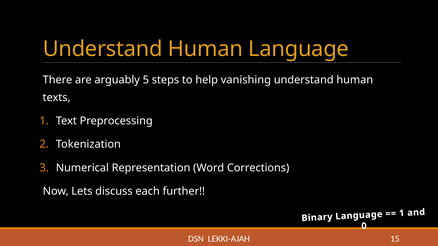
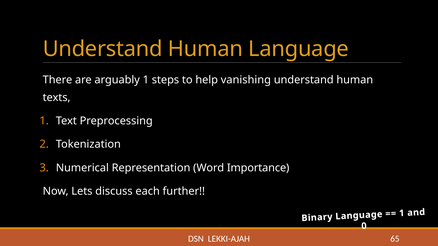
arguably 5: 5 -> 1
Corrections: Corrections -> Importance
15: 15 -> 65
